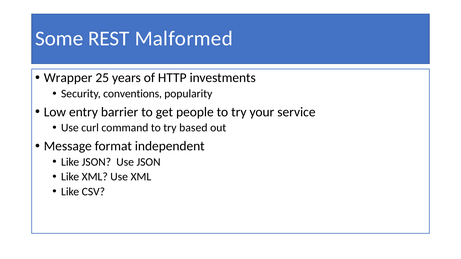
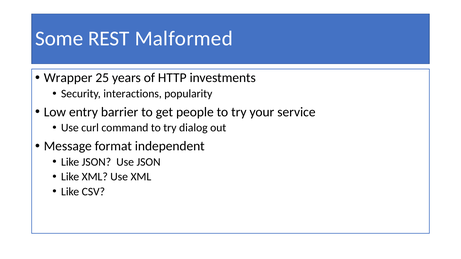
conventions: conventions -> interactions
based: based -> dialog
